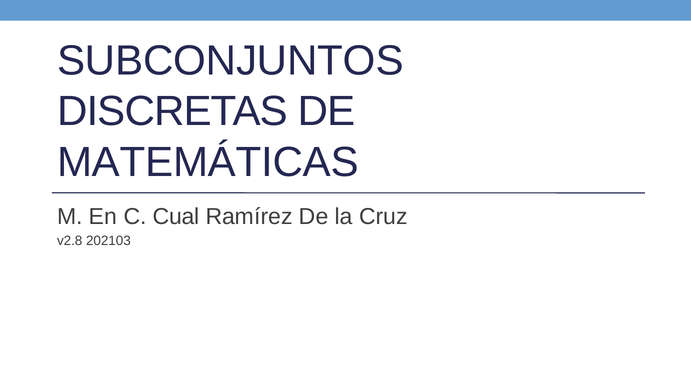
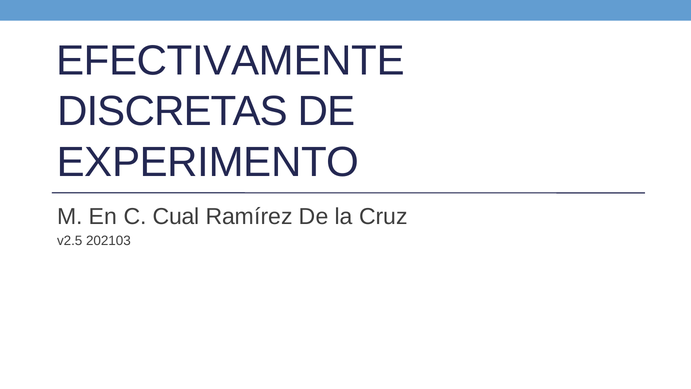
SUBCONJUNTOS: SUBCONJUNTOS -> EFECTIVAMENTE
MATEMÁTICAS: MATEMÁTICAS -> EXPERIMENTO
v2.8: v2.8 -> v2.5
